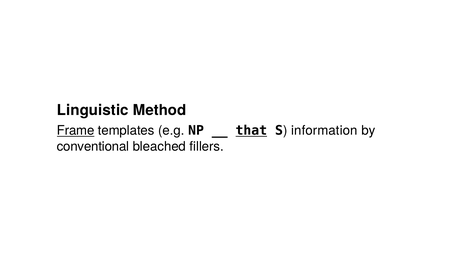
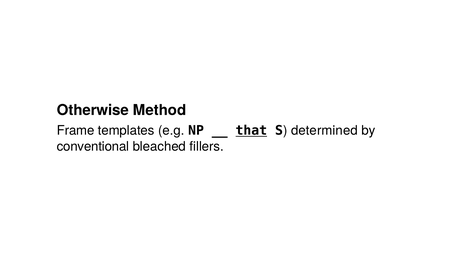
Linguistic: Linguistic -> Otherwise
Frame underline: present -> none
information: information -> determined
